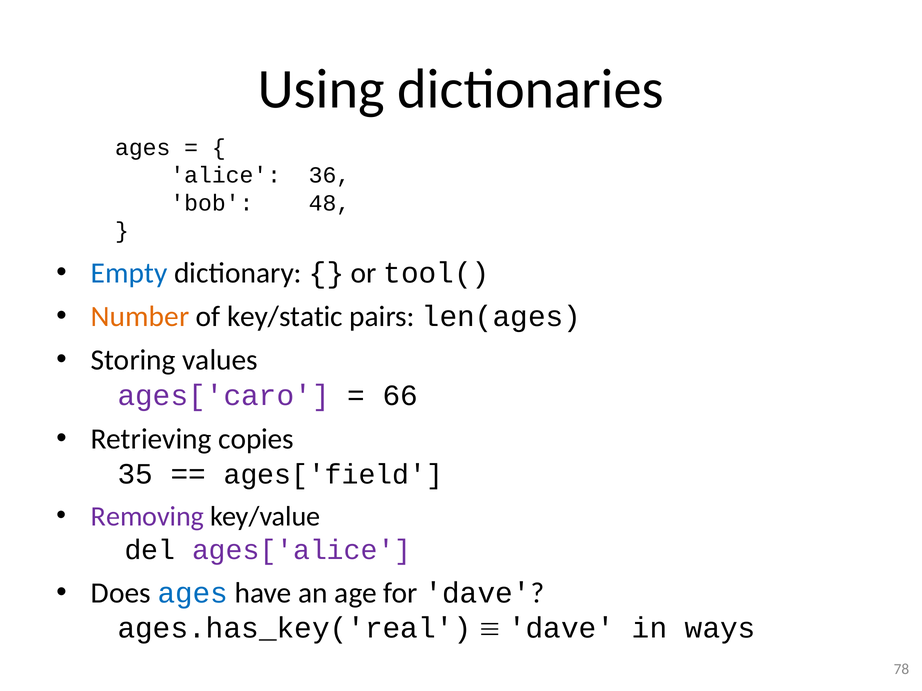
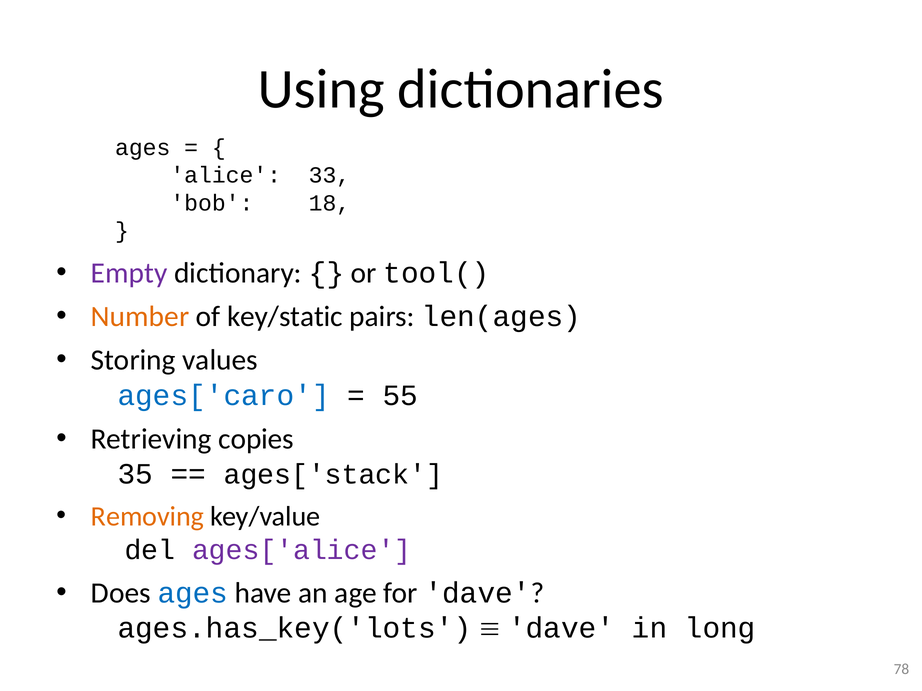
36: 36 -> 33
48: 48 -> 18
Empty colour: blue -> purple
ages['caro colour: purple -> blue
66: 66 -> 55
ages['field: ages['field -> ages['stack
Removing colour: purple -> orange
ages.has_key('real: ages.has_key('real -> ages.has_key('lots
ways: ways -> long
